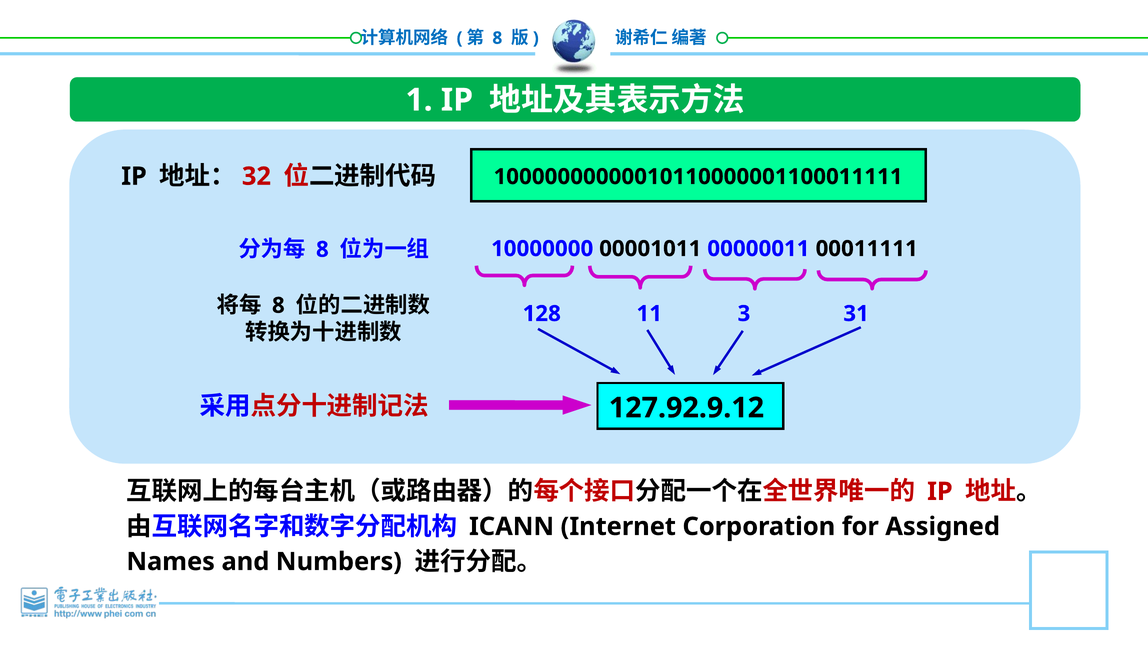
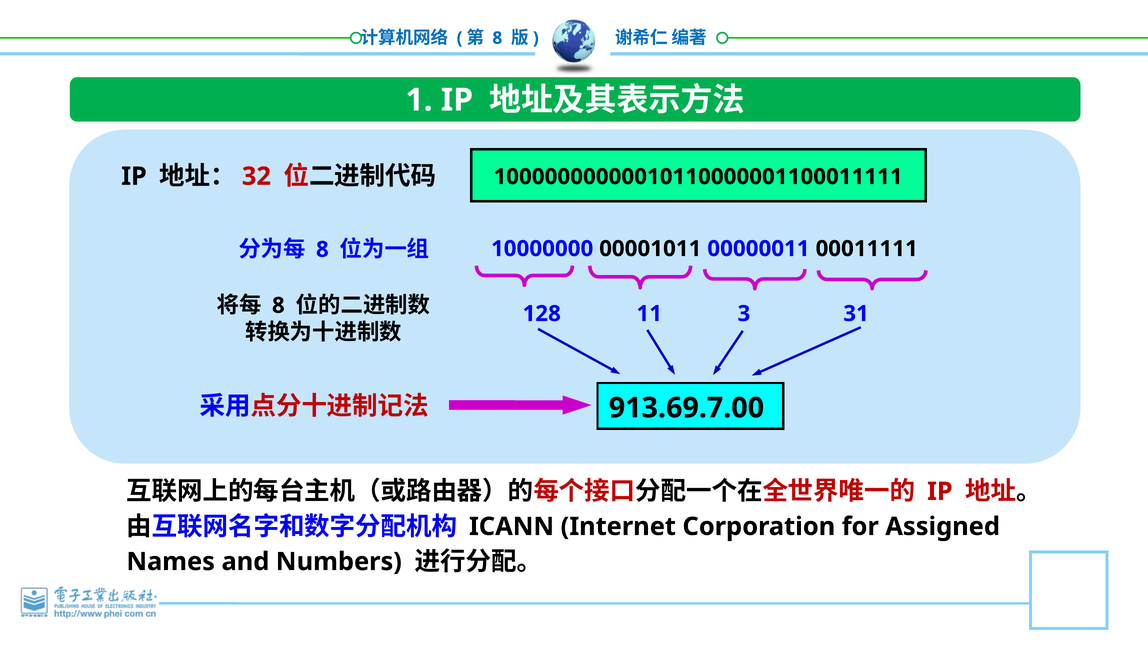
127.92.9.12: 127.92.9.12 -> 913.69.7.00
